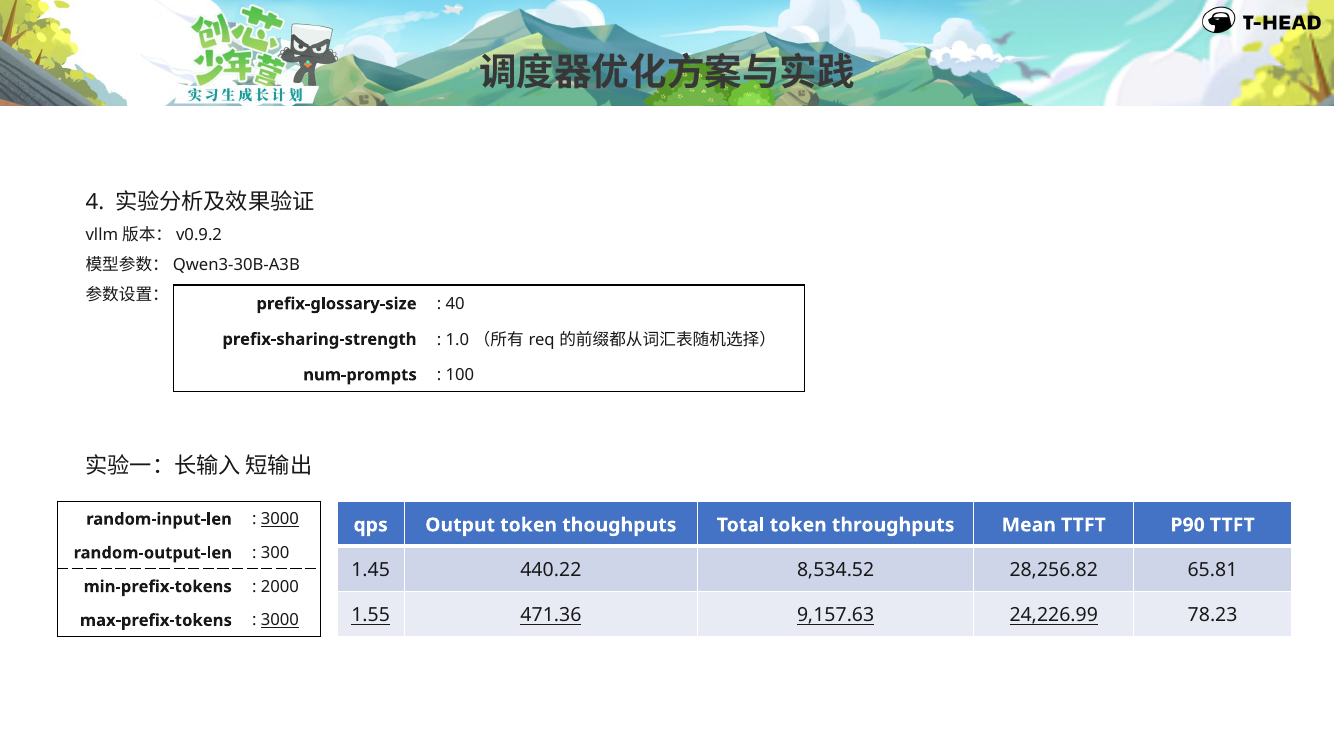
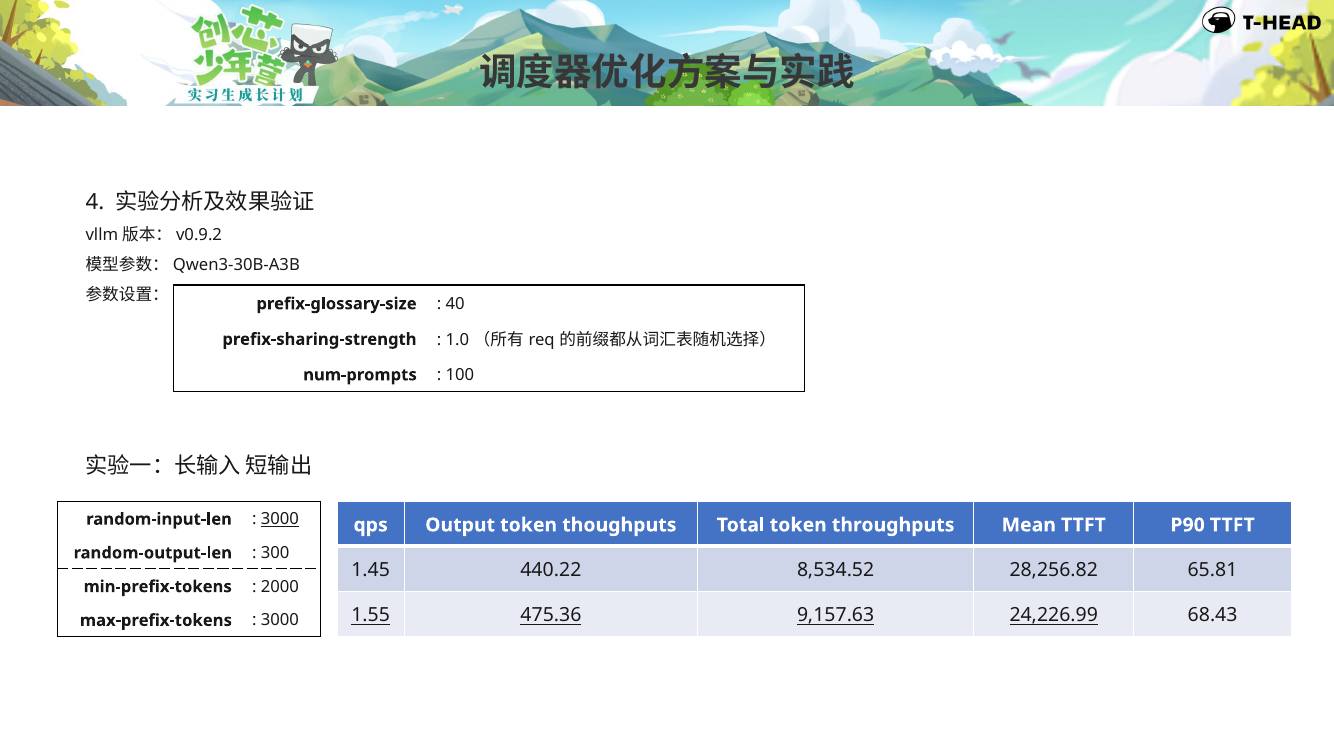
471.36: 471.36 -> 475.36
78.23: 78.23 -> 68.43
3000 at (280, 621) underline: present -> none
